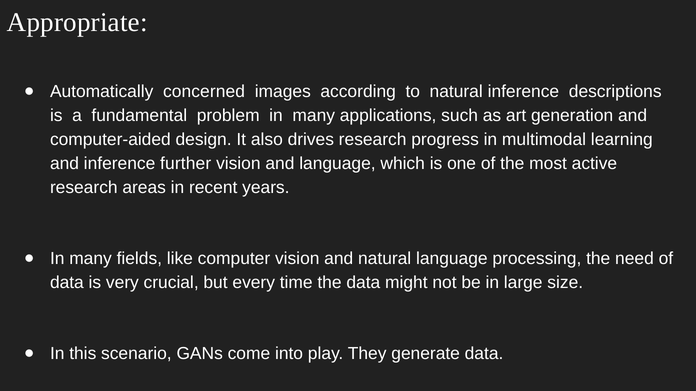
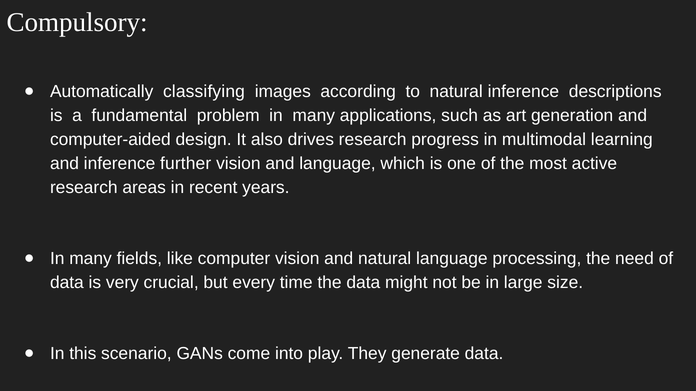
Appropriate: Appropriate -> Compulsory
concerned: concerned -> classifying
